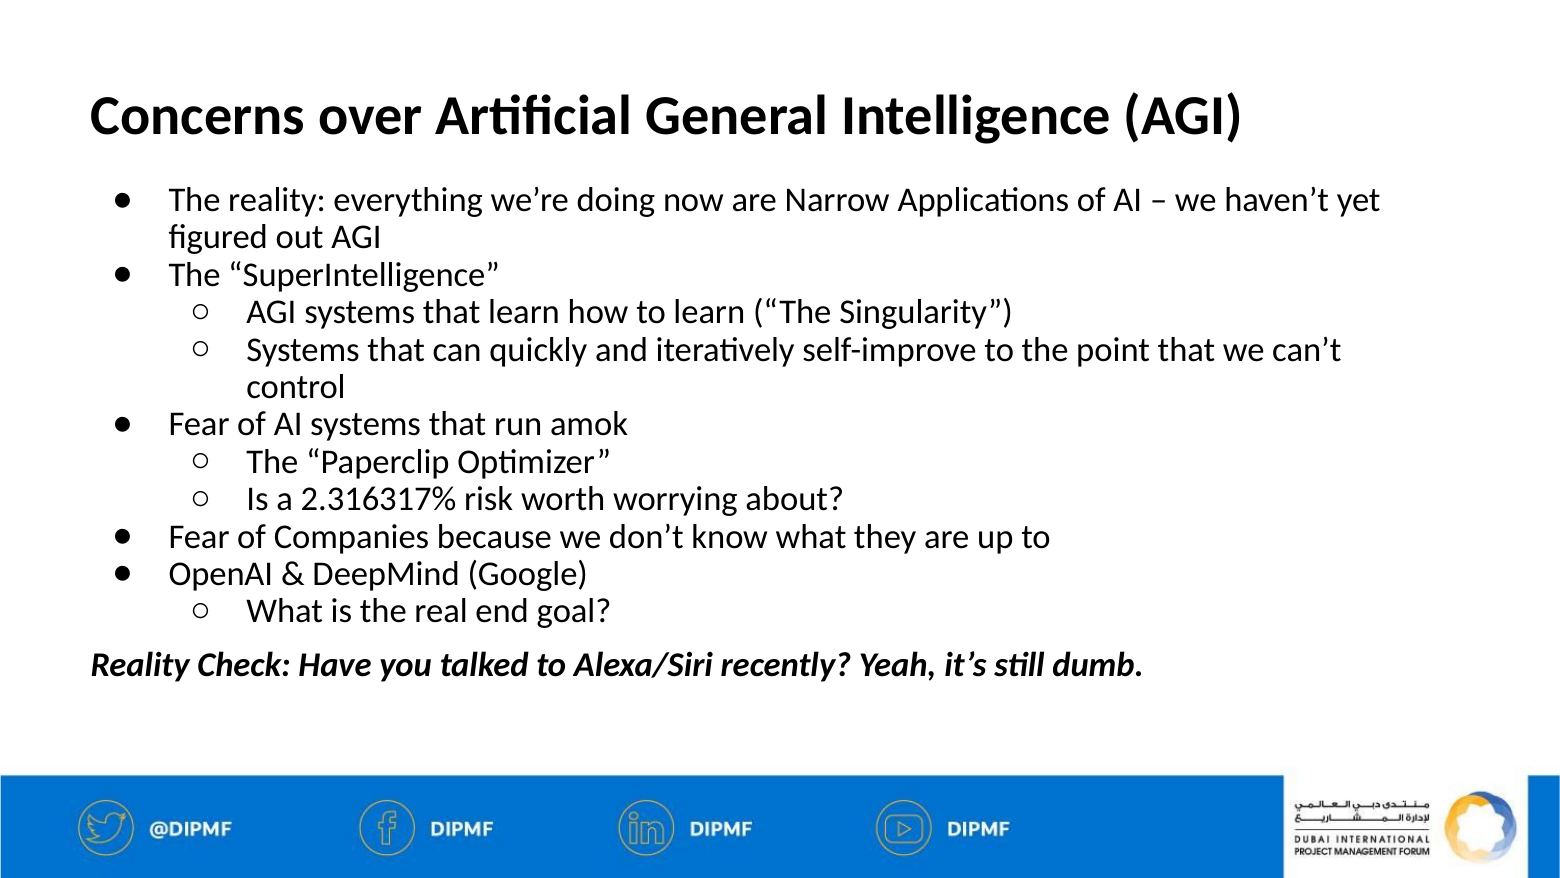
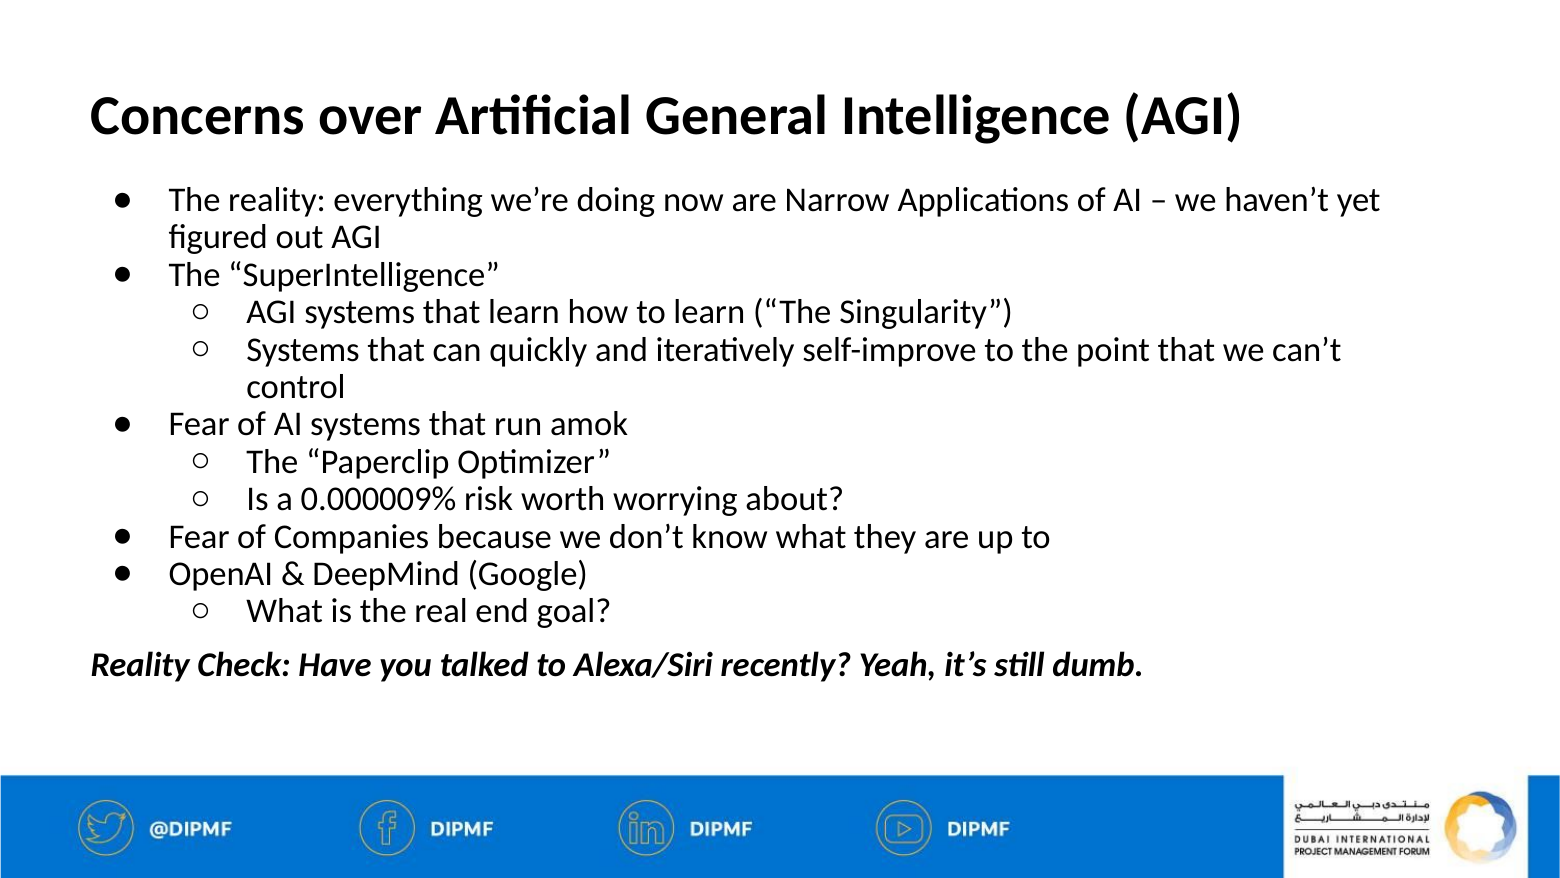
2.316317%: 2.316317% -> 0.000009%
